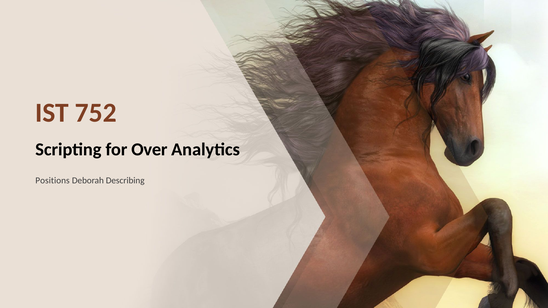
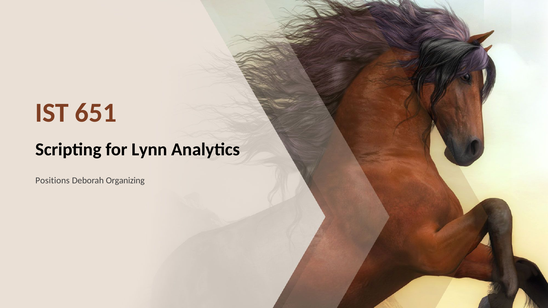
752: 752 -> 651
Over: Over -> Lynn
Describing: Describing -> Organizing
